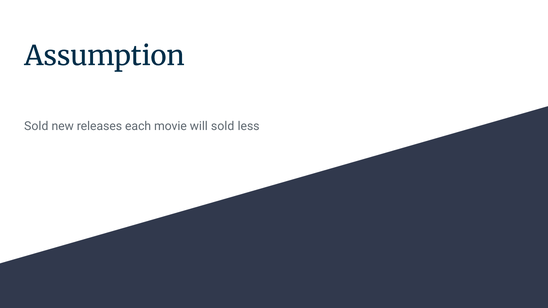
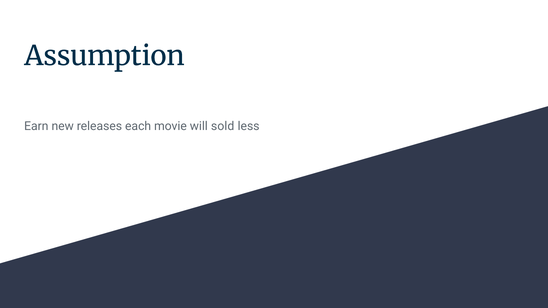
Sold at (36, 126): Sold -> Earn
